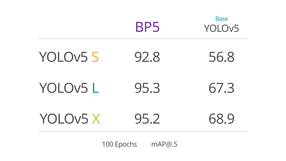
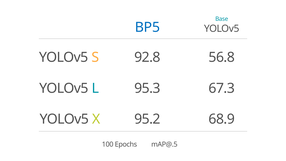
BP5 colour: purple -> blue
